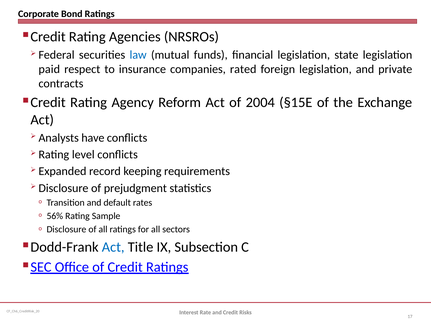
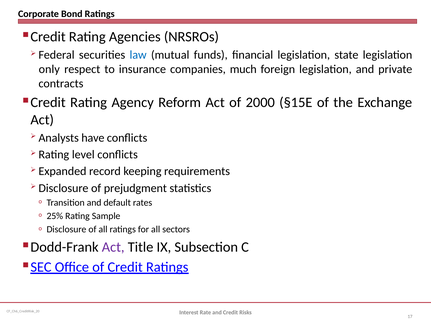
paid: paid -> only
rated: rated -> much
2004: 2004 -> 2000
56%: 56% -> 25%
Act at (113, 247) colour: blue -> purple
